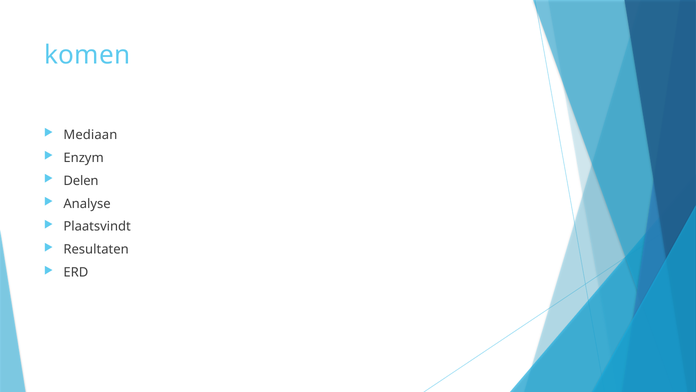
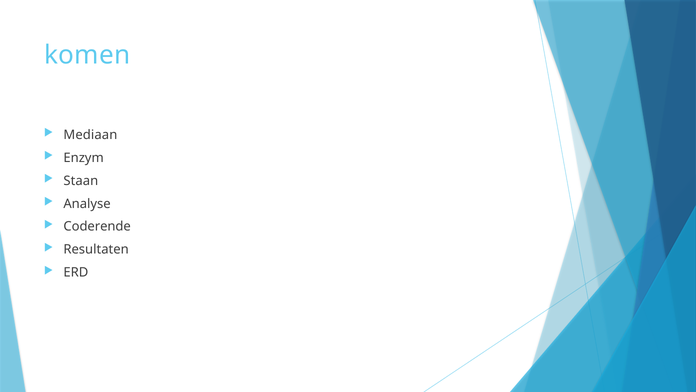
Delen: Delen -> Staan
Plaatsvindt: Plaatsvindt -> Coderende
